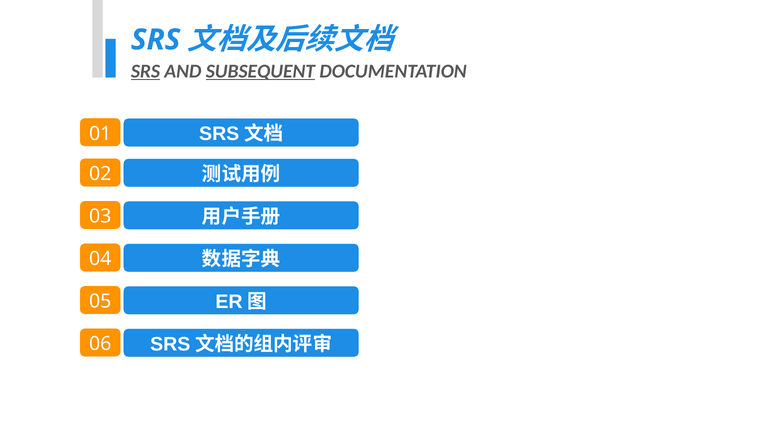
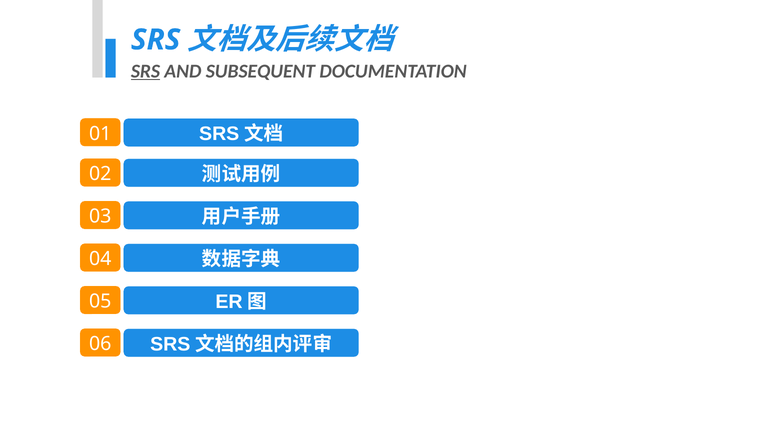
SUBSEQUENT underline: present -> none
